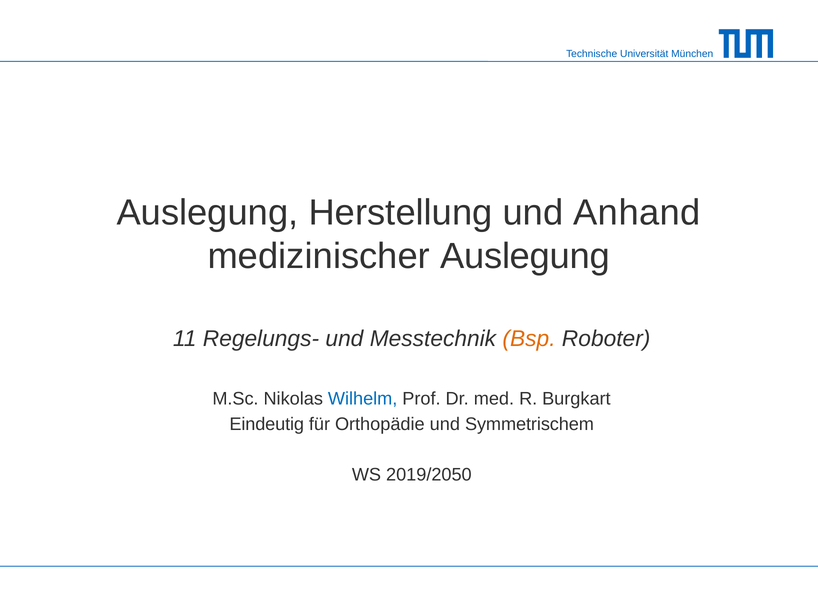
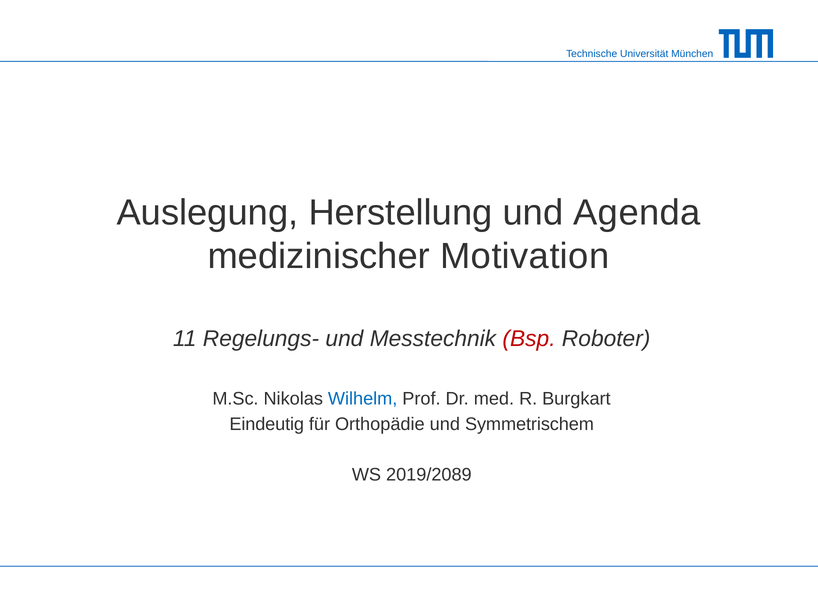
Anhand: Anhand -> Agenda
medizinischer Auslegung: Auslegung -> Motivation
Bsp colour: orange -> red
2019/2050: 2019/2050 -> 2019/2089
